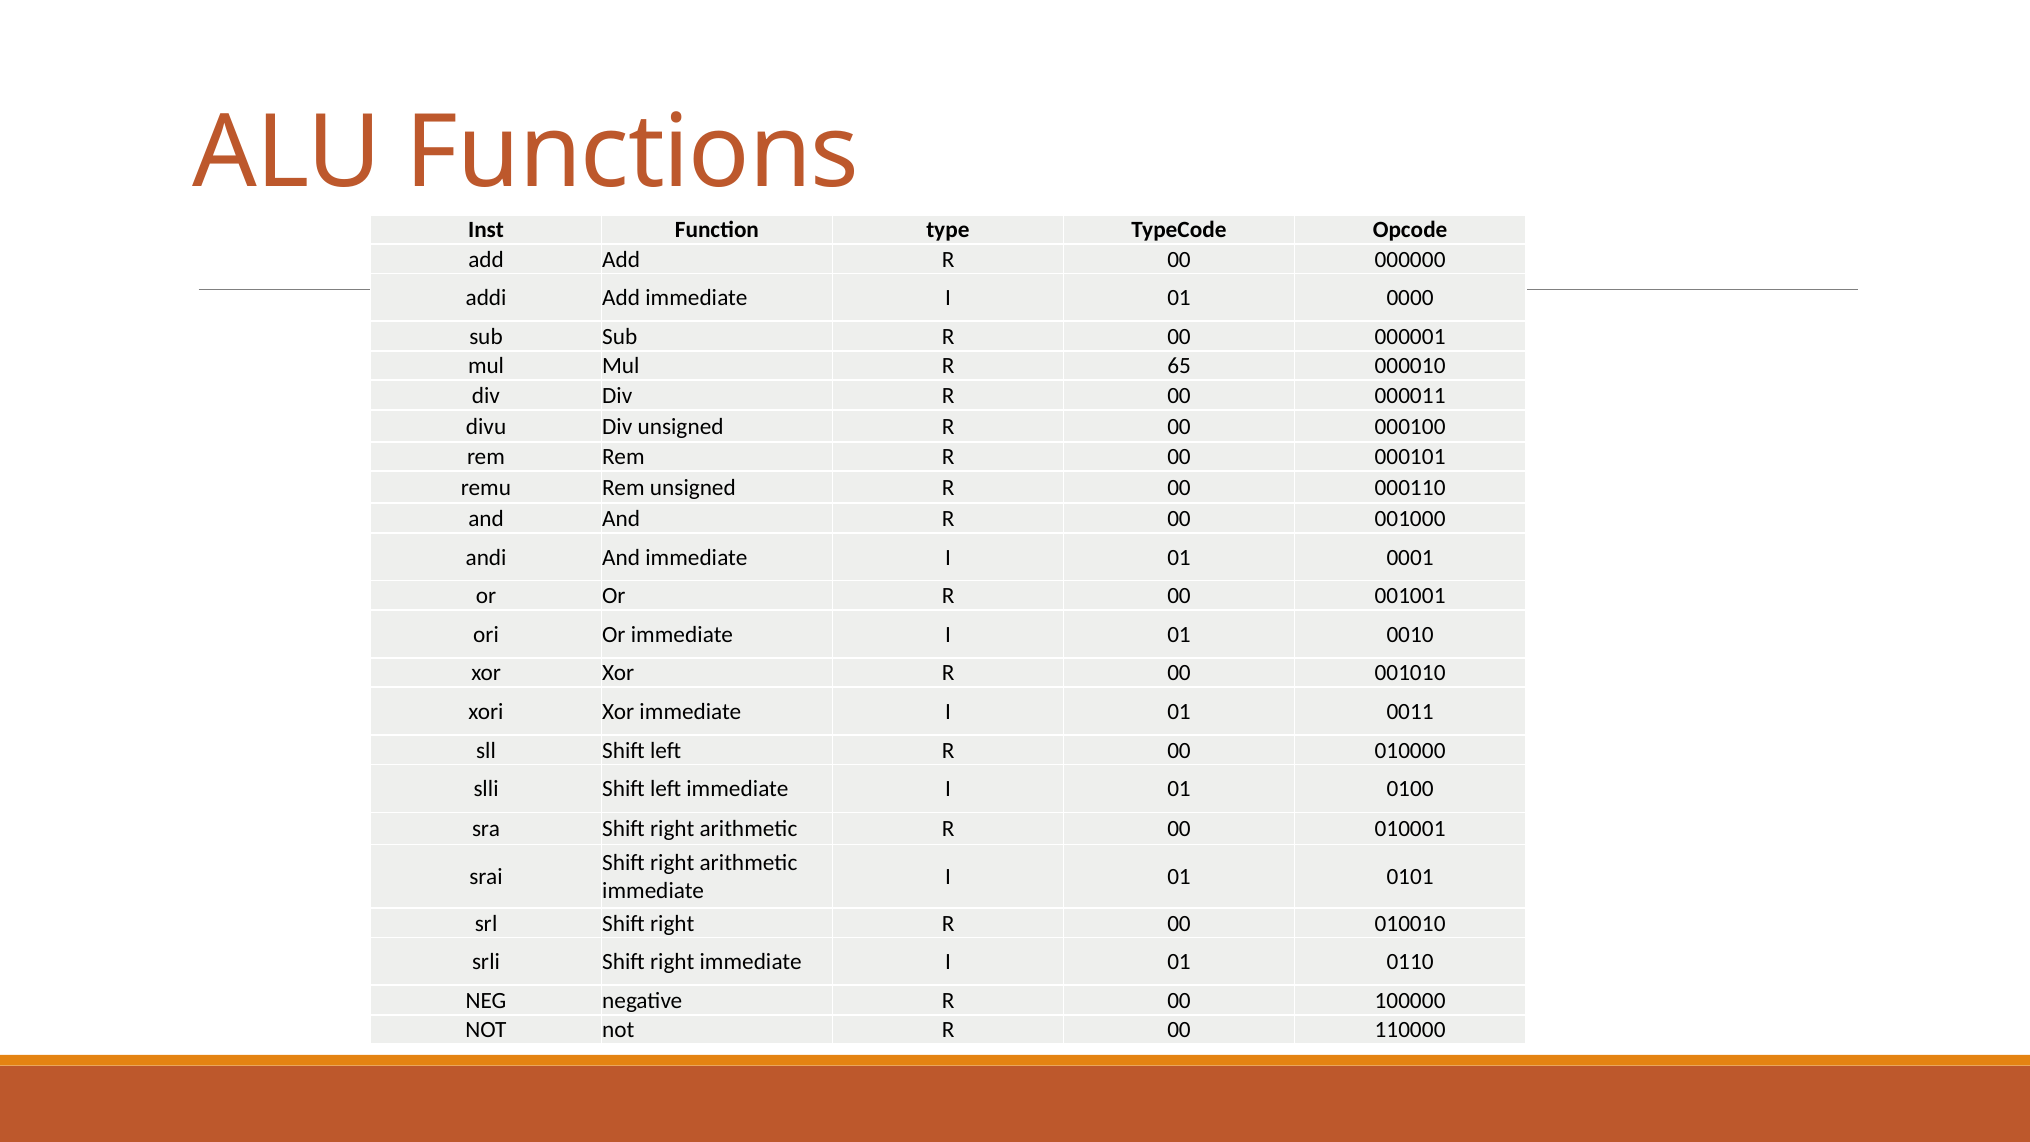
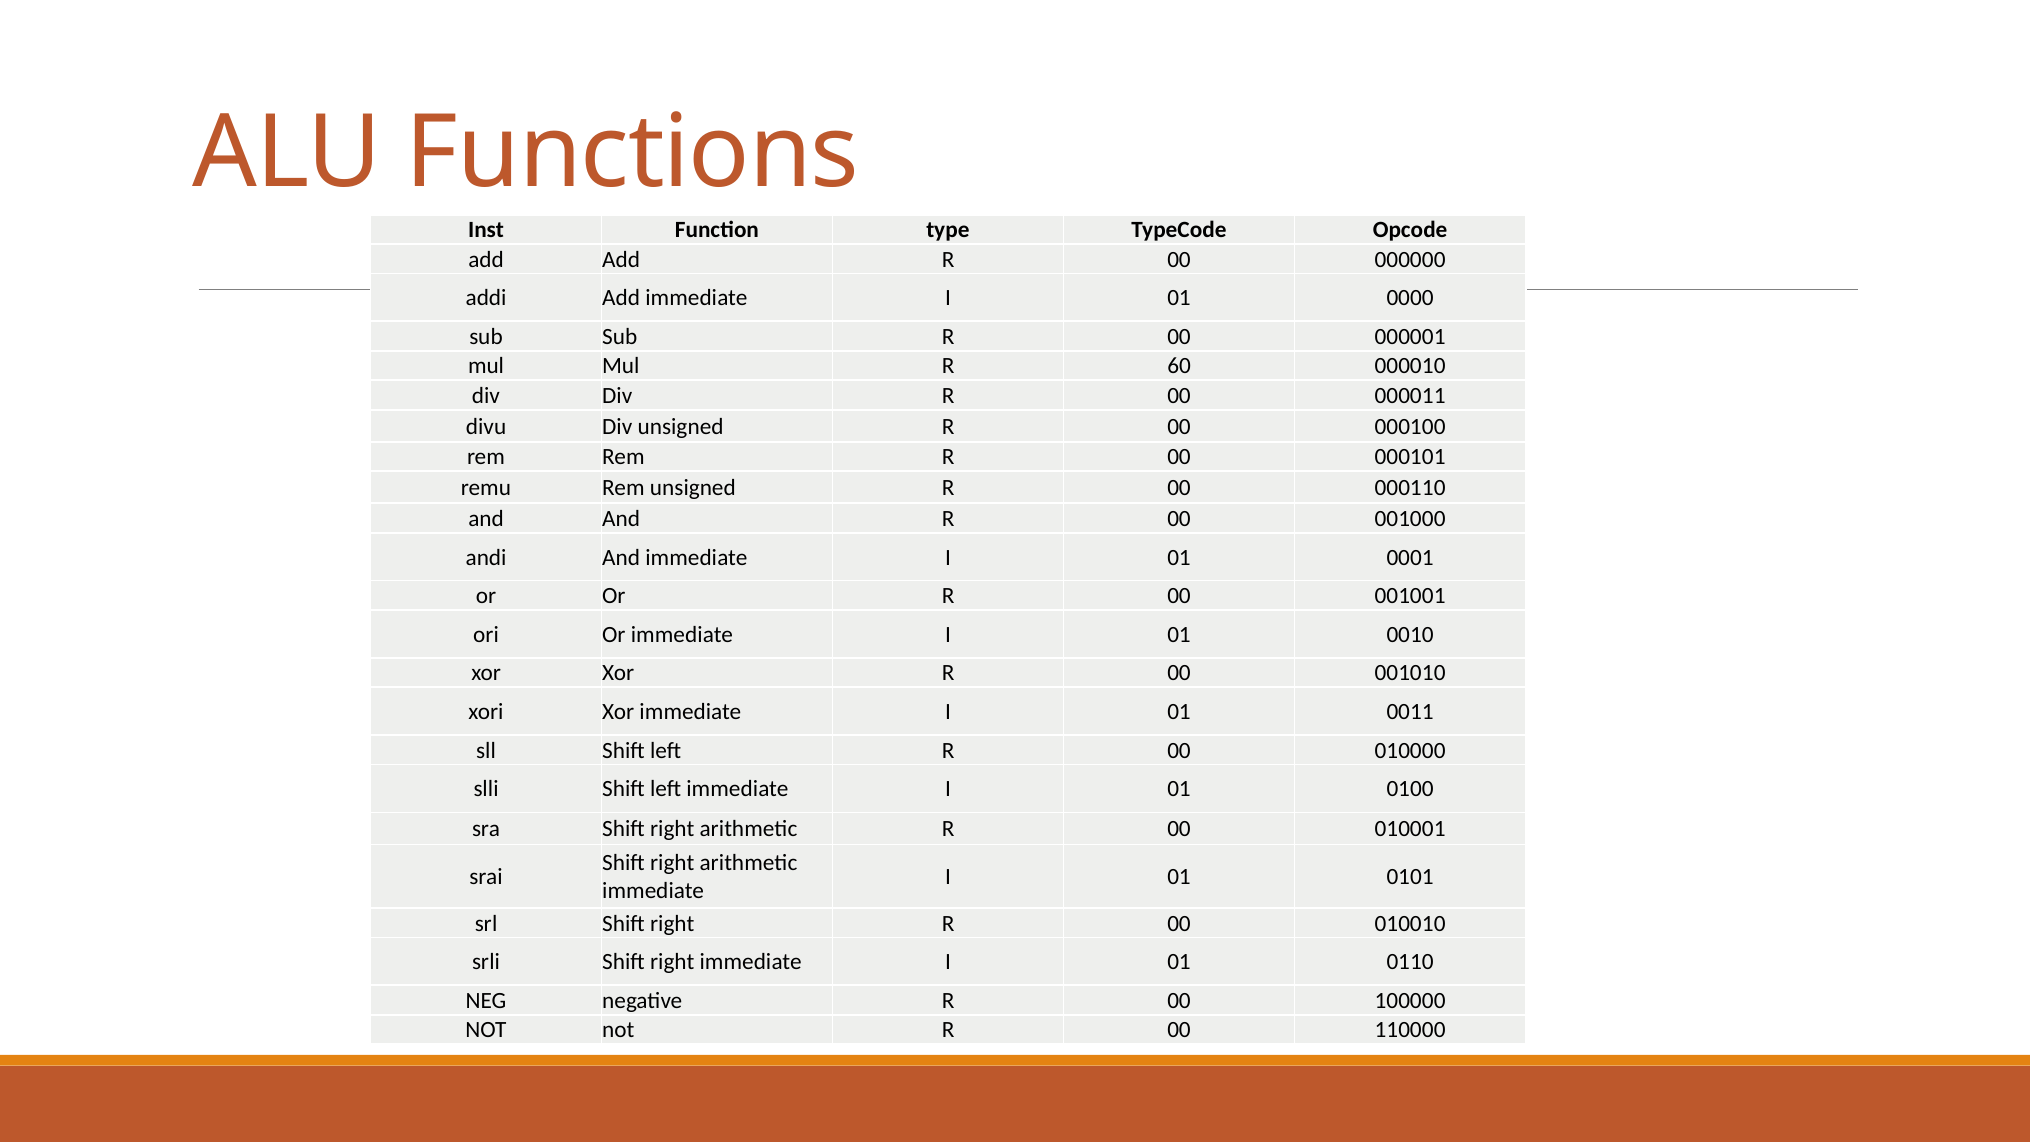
65: 65 -> 60
